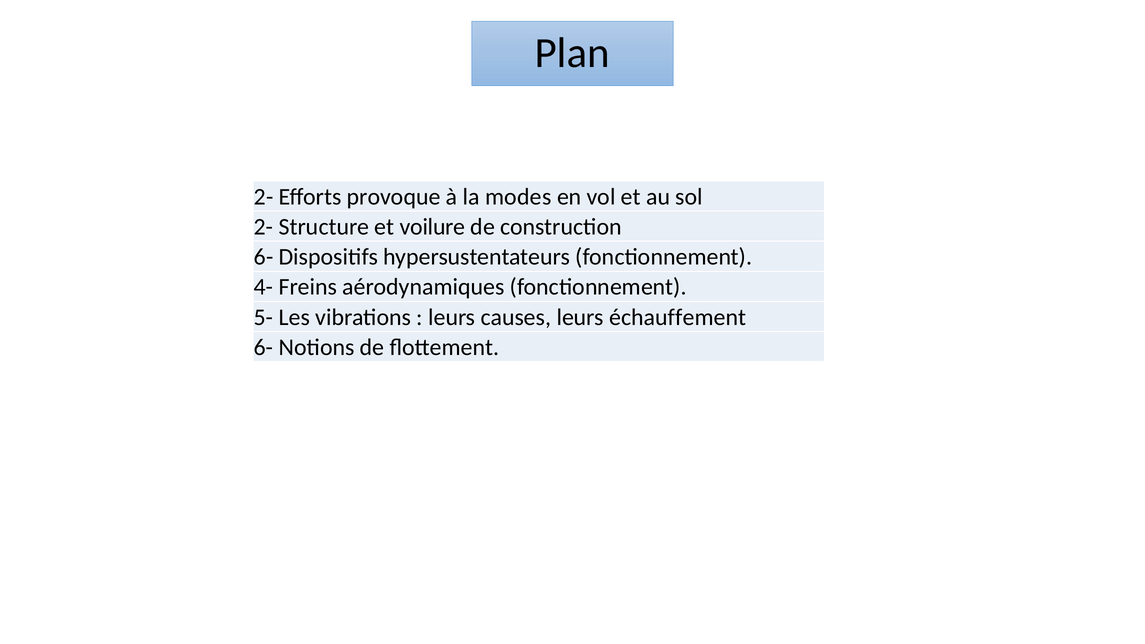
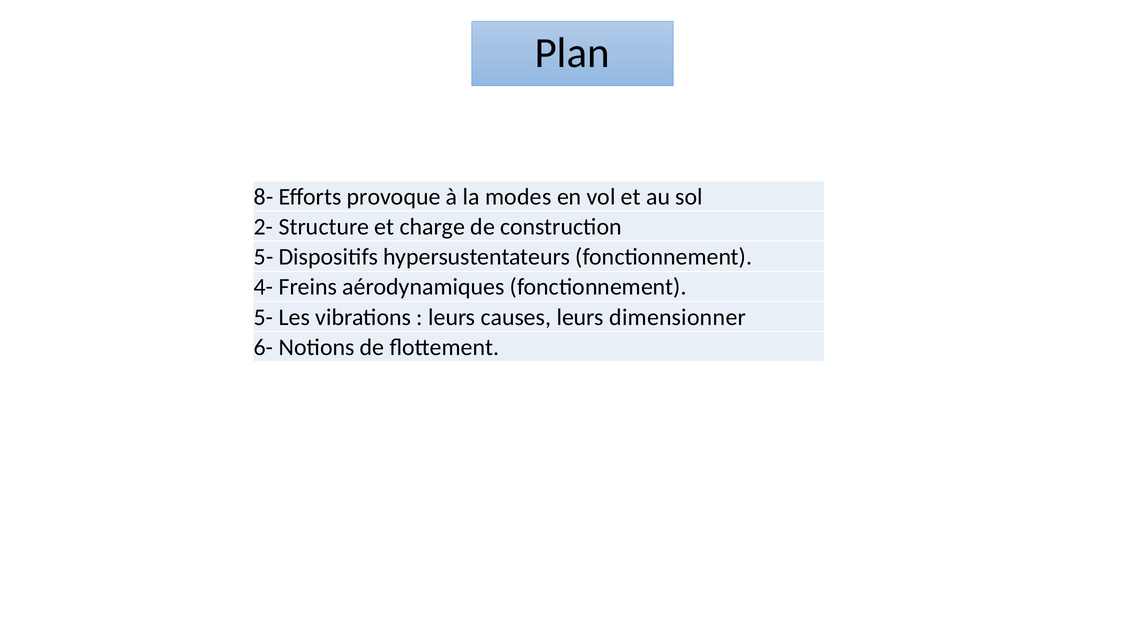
2- at (264, 197): 2- -> 8-
voilure: voilure -> charge
6- at (264, 257): 6- -> 5-
échauffement: échauffement -> dimensionner
